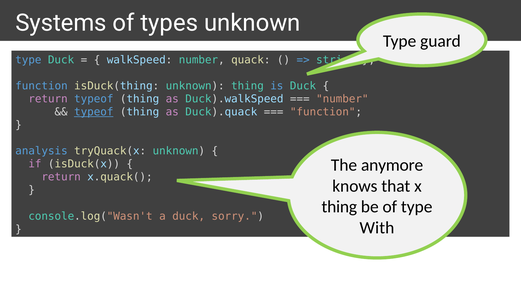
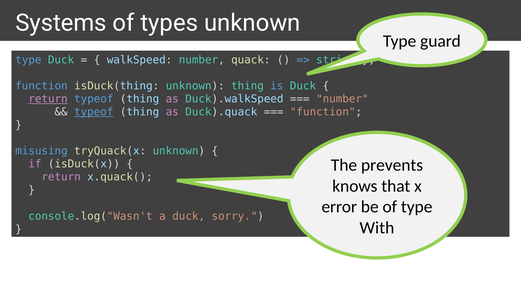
return at (48, 99) underline: none -> present
analysis: analysis -> misusing
anymore: anymore -> prevents
thing at (339, 207): thing -> error
